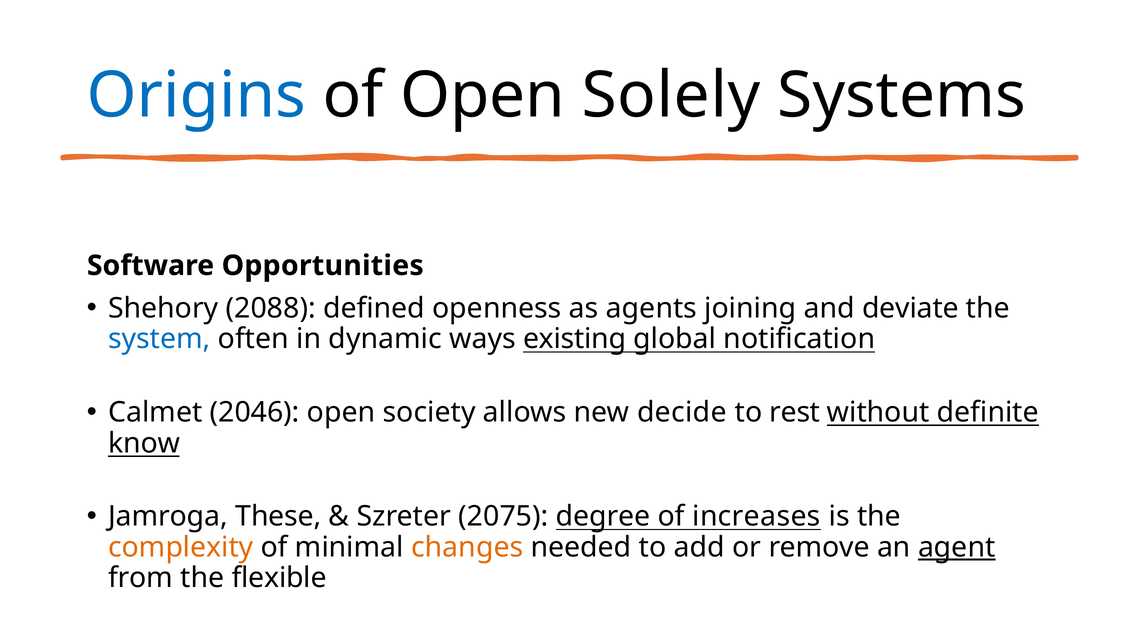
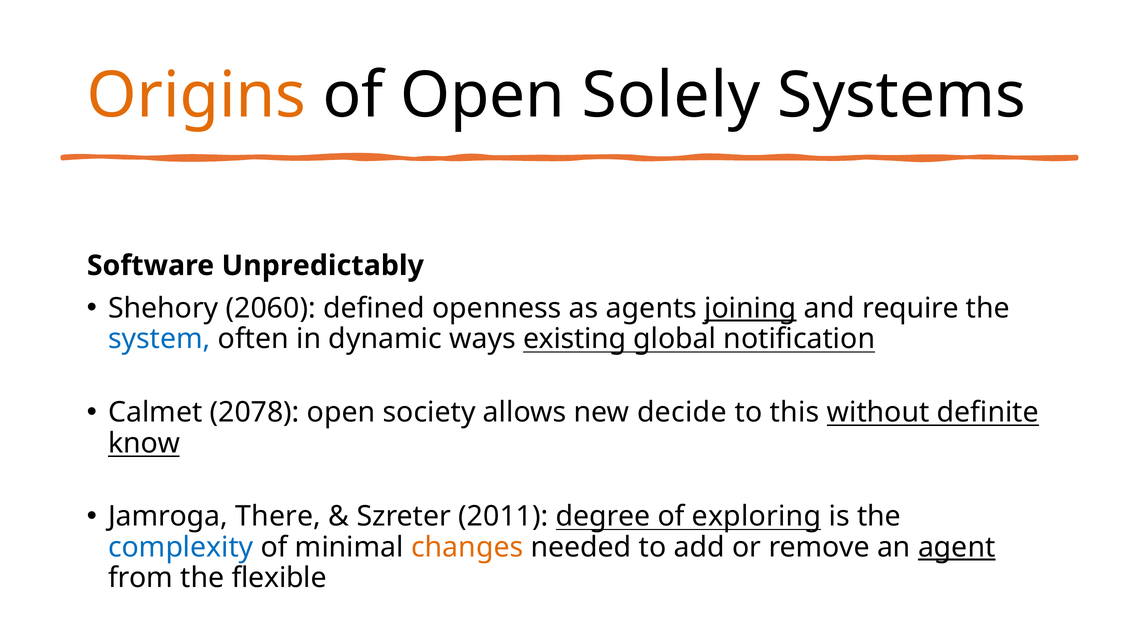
Origins colour: blue -> orange
Opportunities: Opportunities -> Unpredictably
2088: 2088 -> 2060
joining underline: none -> present
deviate: deviate -> require
2046: 2046 -> 2078
rest: rest -> this
These: These -> There
2075: 2075 -> 2011
increases: increases -> exploring
complexity colour: orange -> blue
